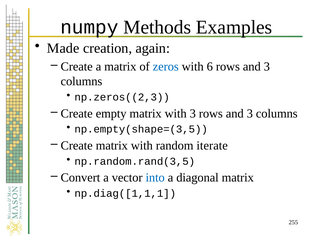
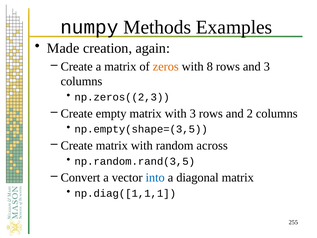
zeros colour: blue -> orange
6: 6 -> 8
3 rows and 3: 3 -> 2
iterate: iterate -> across
